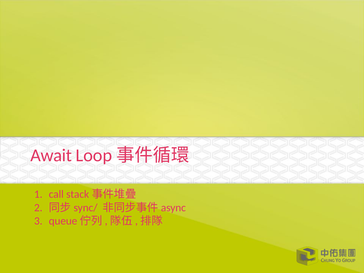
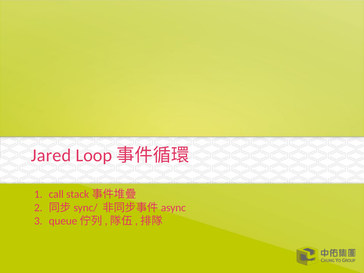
Await: Await -> Jared
